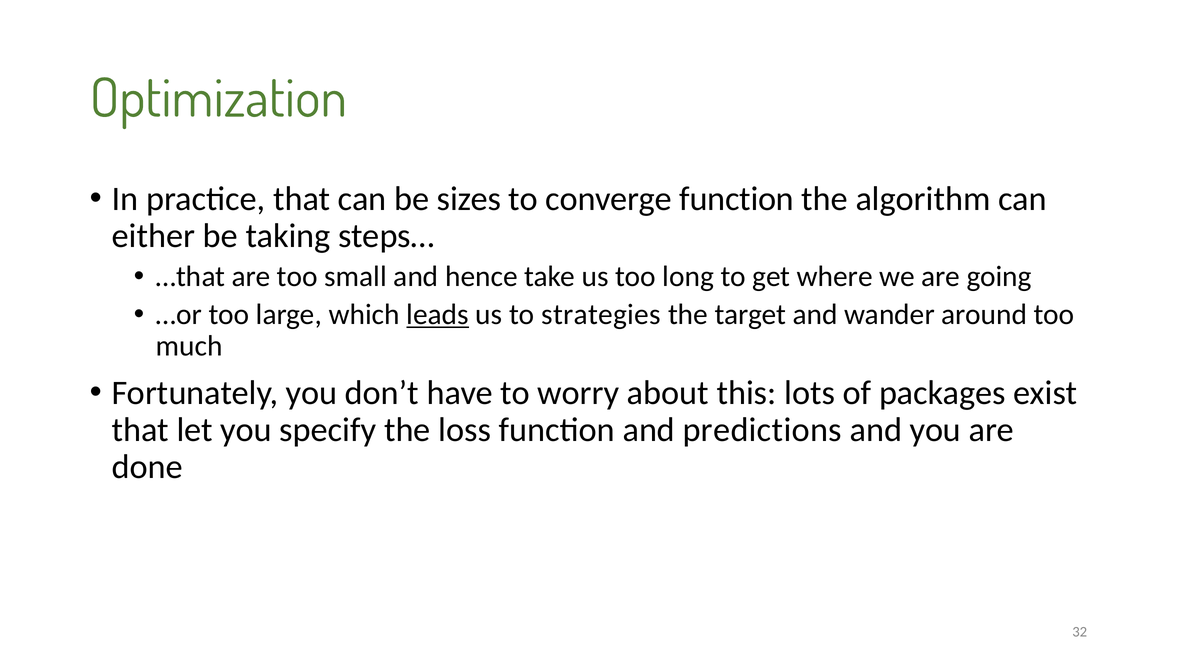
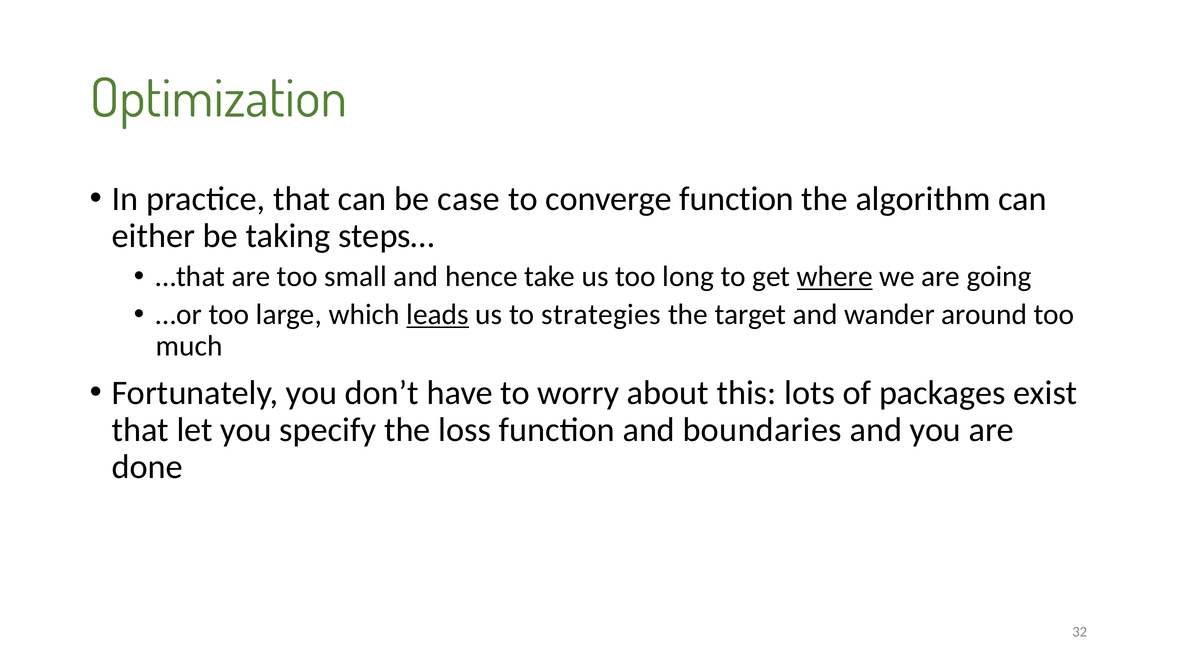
sizes: sizes -> case
where underline: none -> present
predictions: predictions -> boundaries
